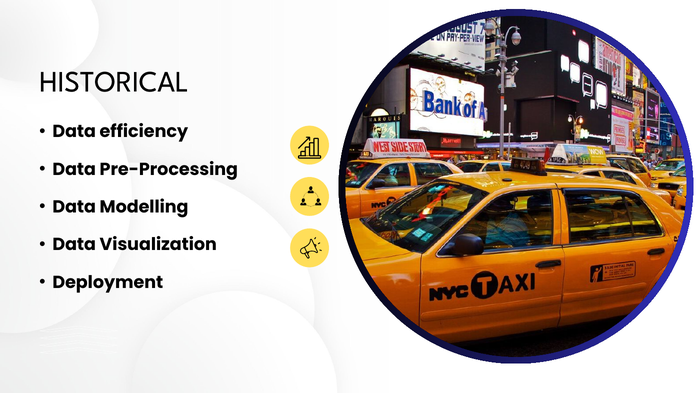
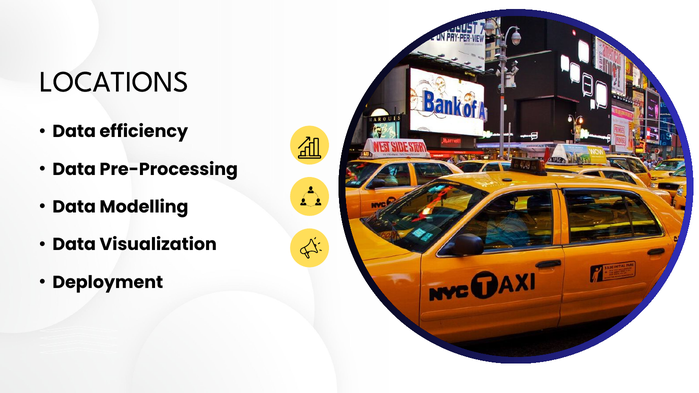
HISTORICAL: HISTORICAL -> LOCATIONS
